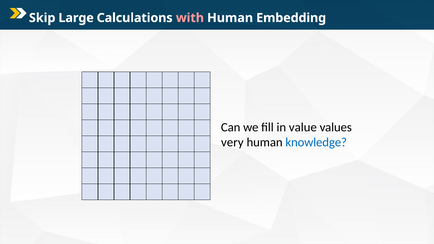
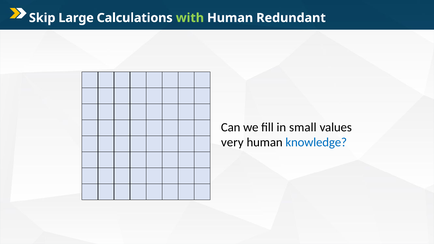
with colour: pink -> light green
Embedding: Embedding -> Redundant
value: value -> small
